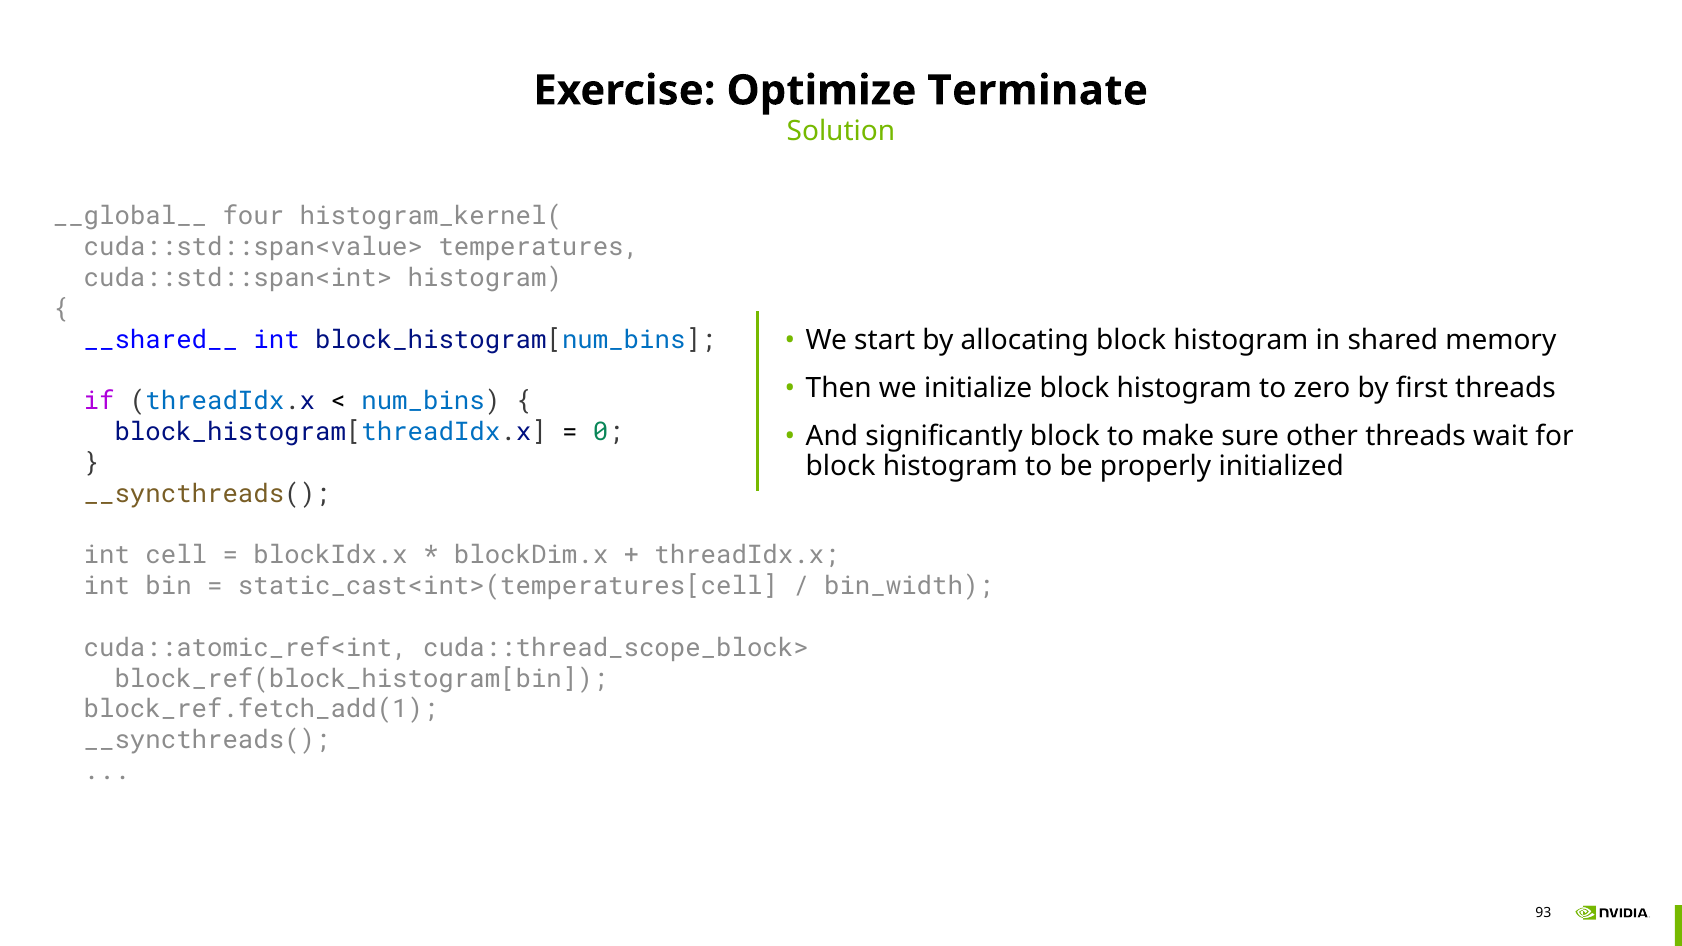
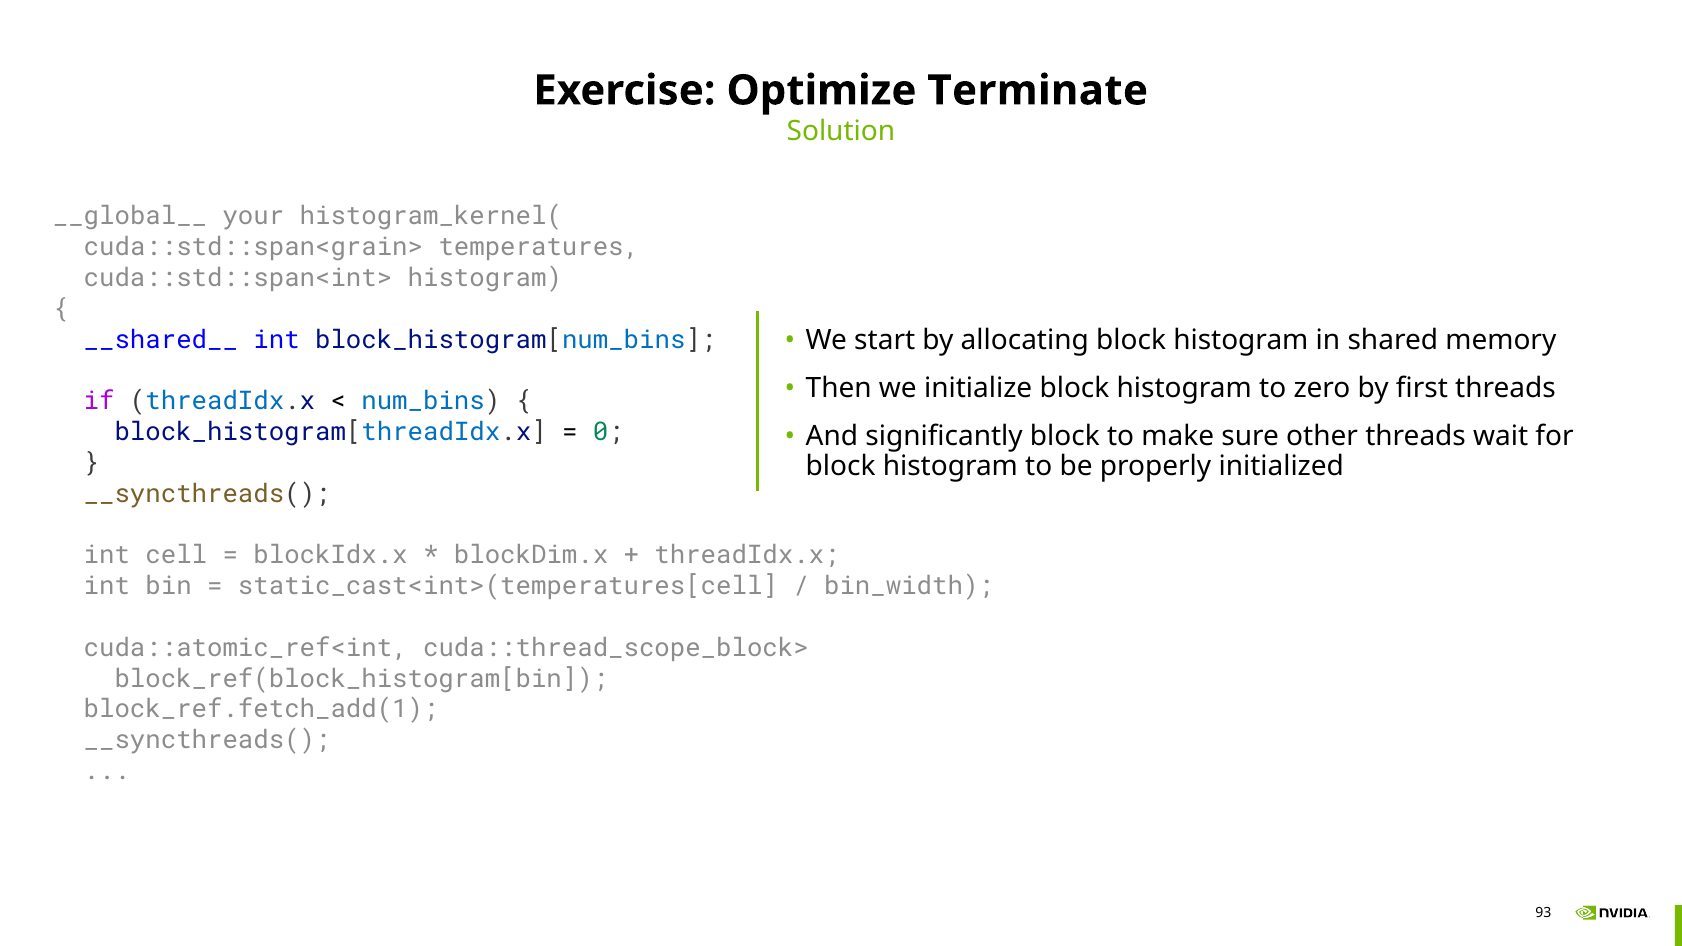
four: four -> your
cuda::std::span<value>: cuda::std::span<value> -> cuda::std::span<grain>
